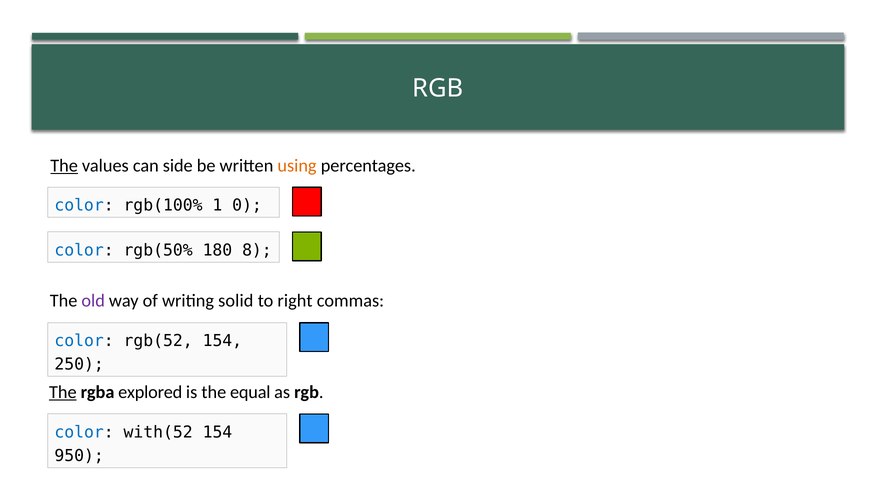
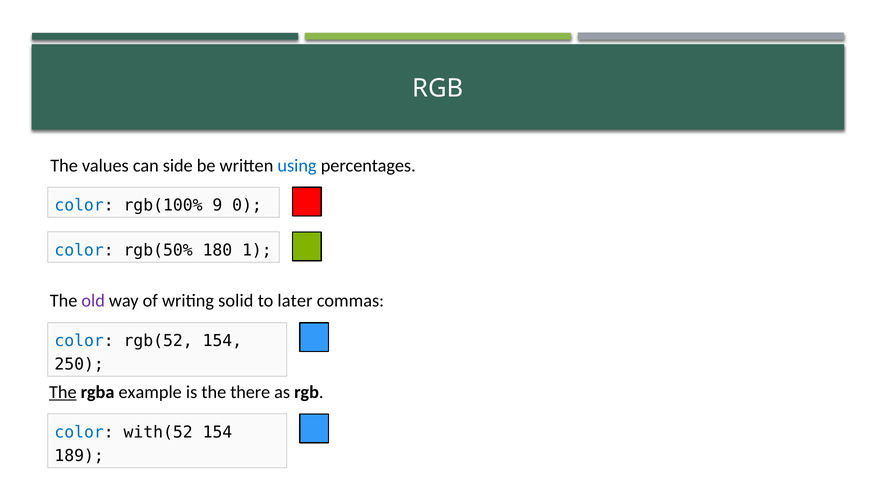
The at (64, 165) underline: present -> none
using colour: orange -> blue
1: 1 -> 9
8: 8 -> 1
right: right -> later
explored: explored -> example
equal: equal -> there
950: 950 -> 189
